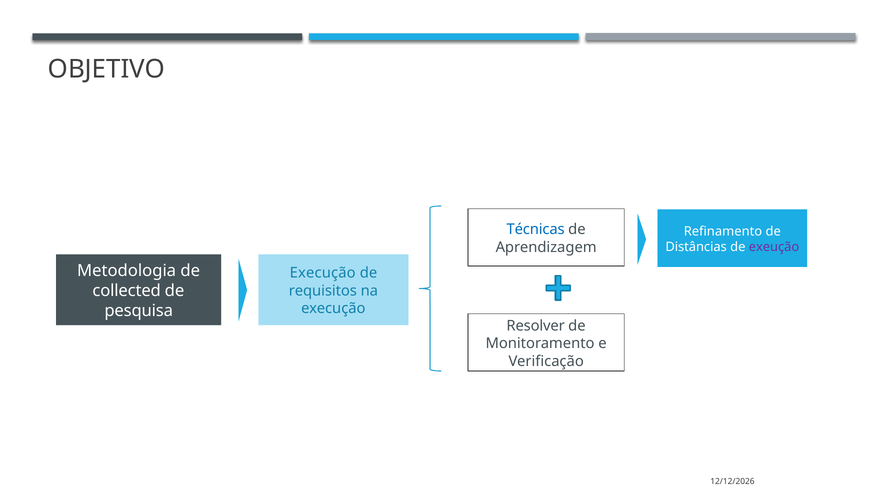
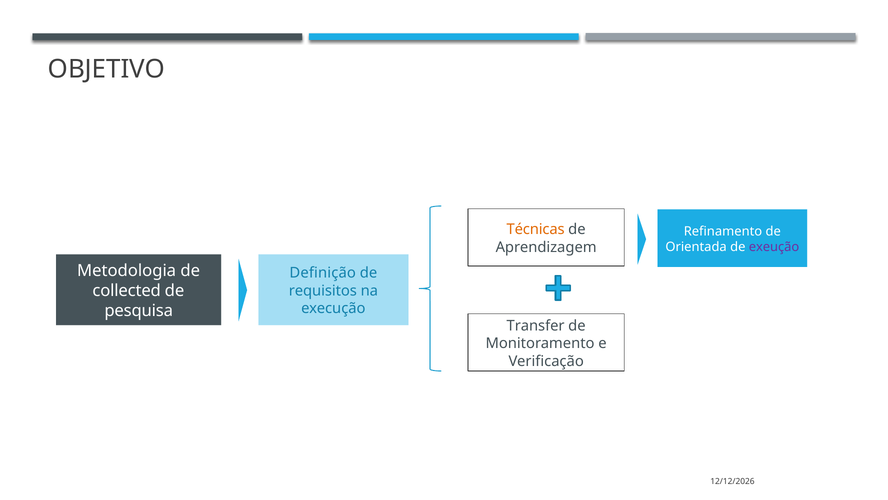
Técnicas colour: blue -> orange
Distâncias: Distâncias -> Orientada
Execução at (323, 273): Execução -> Definição
Resolver: Resolver -> Transfer
